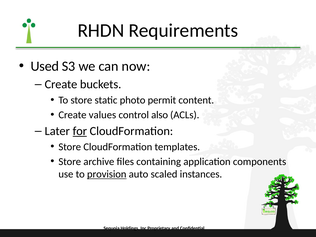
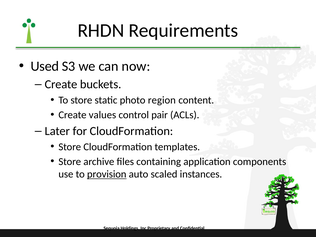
permit: permit -> region
also: also -> pair
for underline: present -> none
